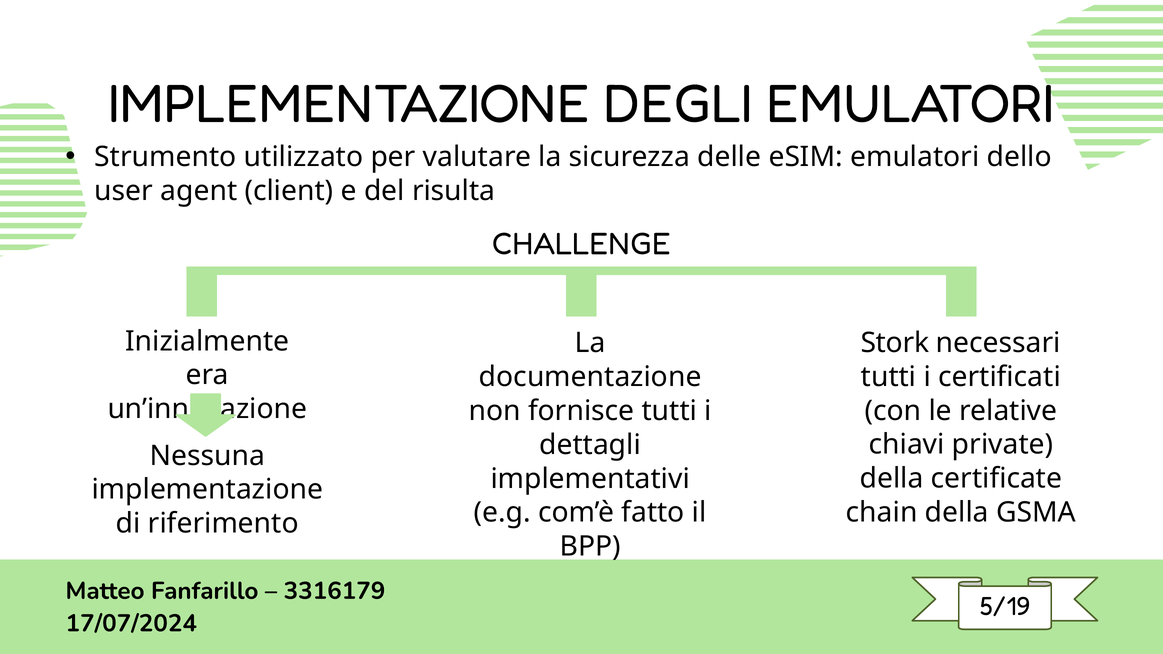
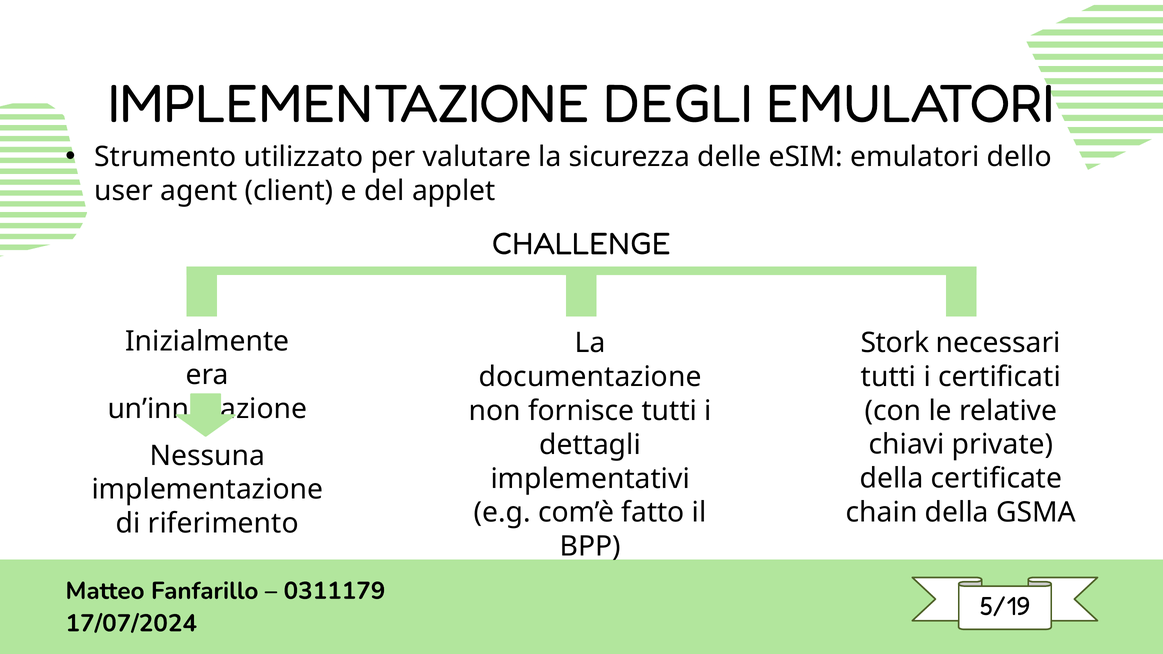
risulta: risulta -> applet
3316179: 3316179 -> 0311179
